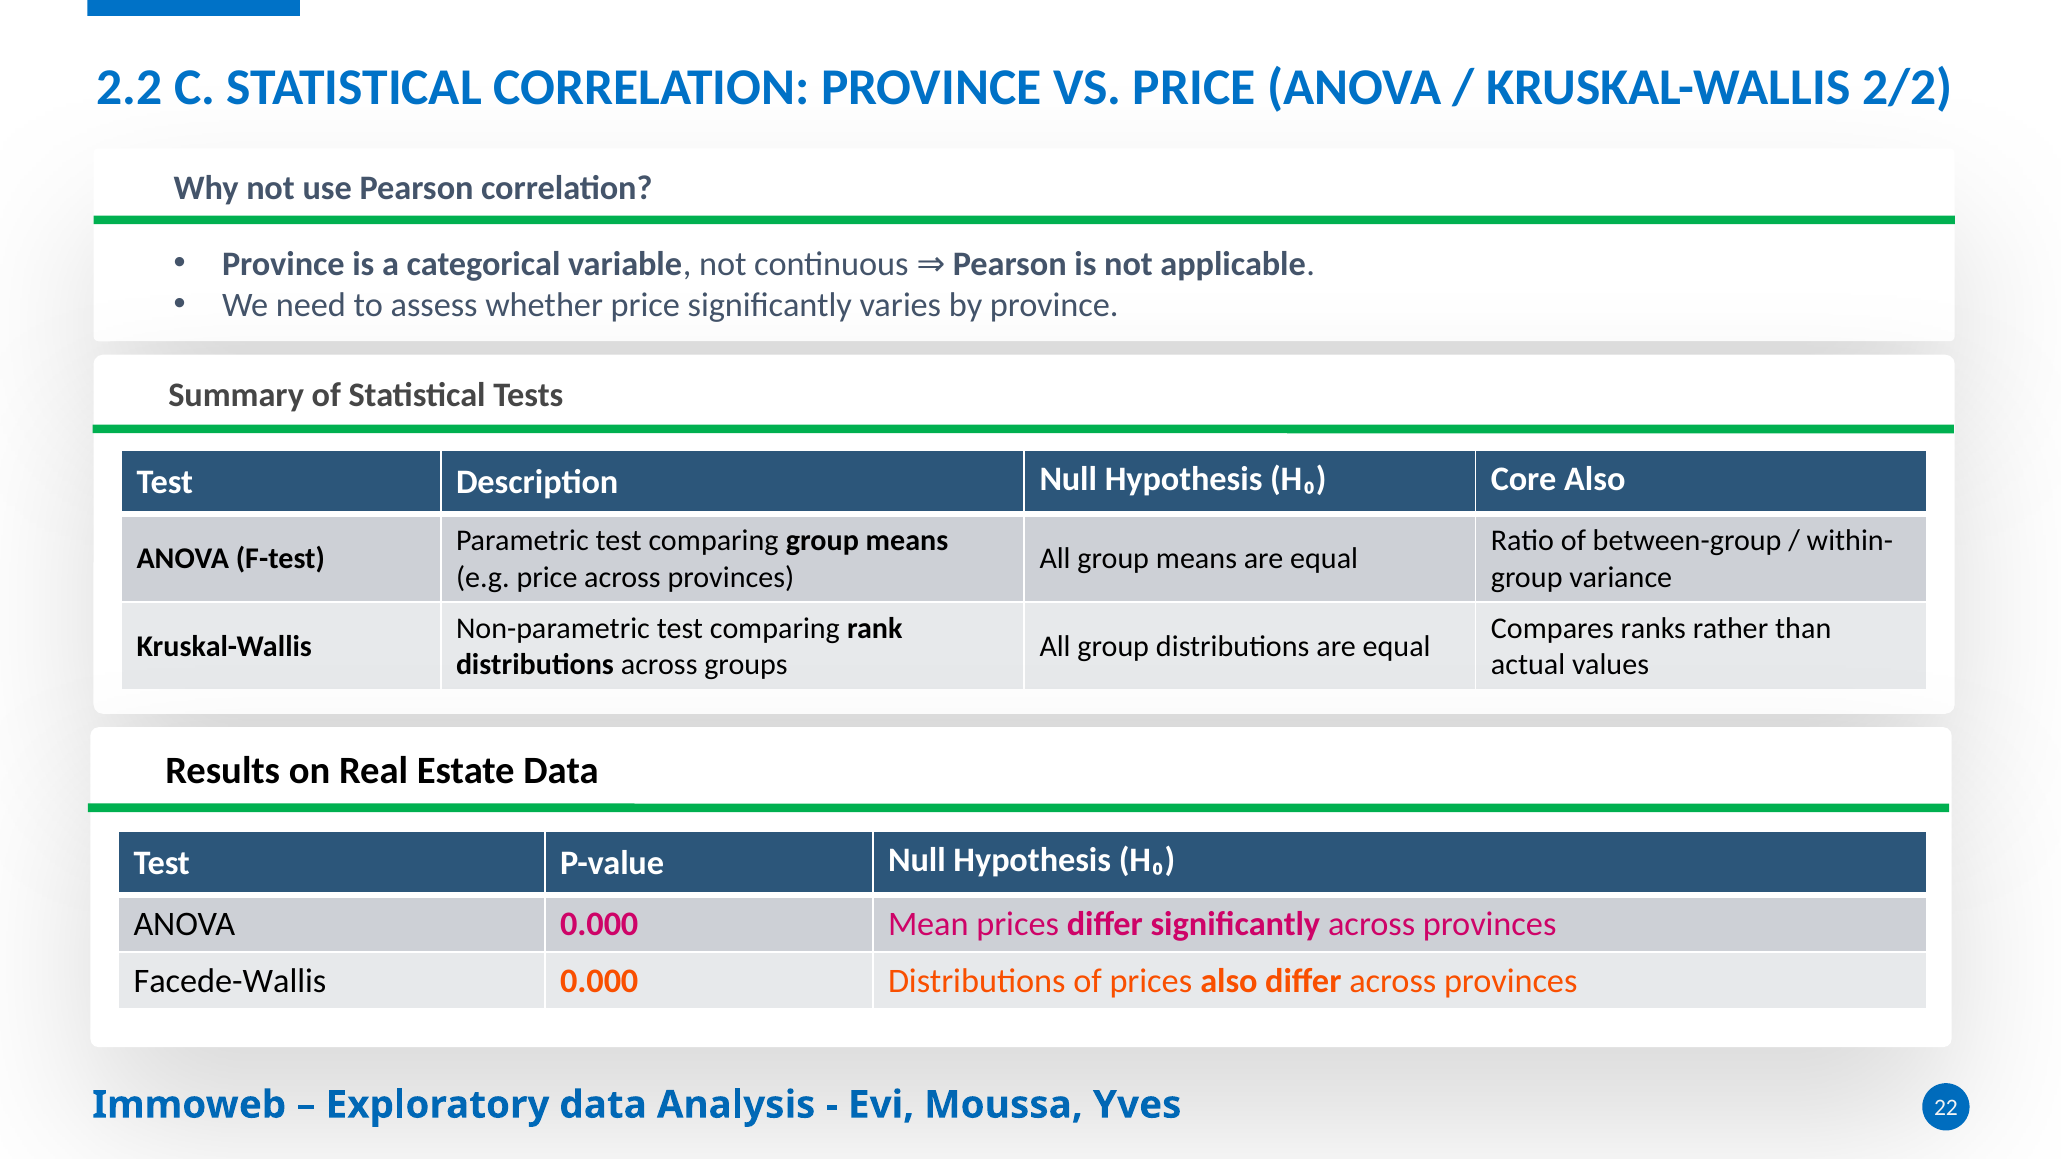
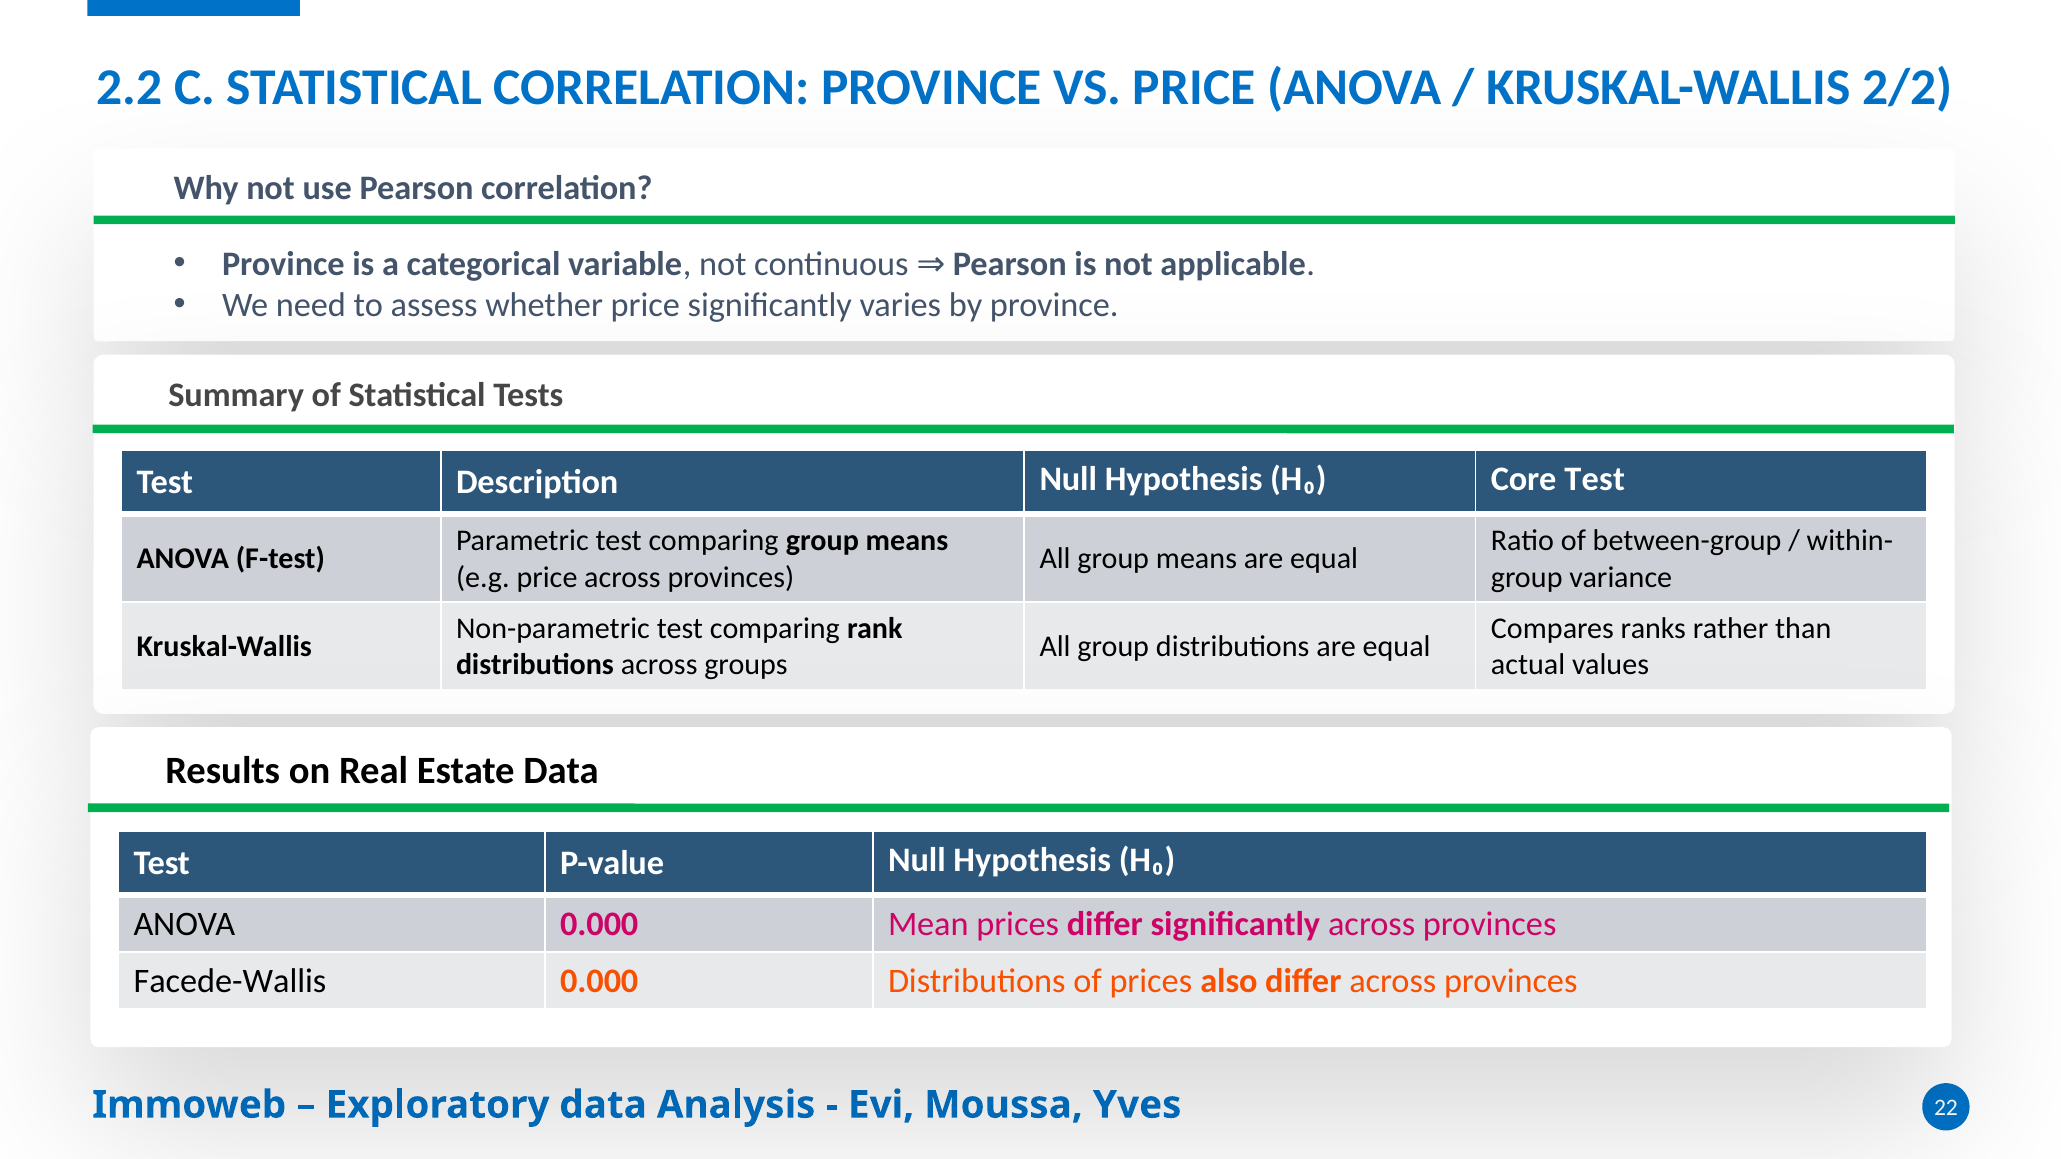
Core Also: Also -> Test
